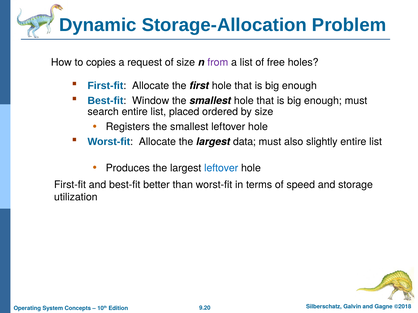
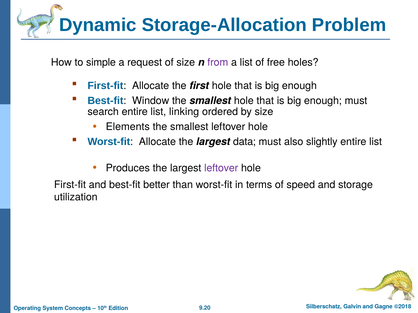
copies: copies -> simple
placed: placed -> linking
Registers: Registers -> Elements
leftover at (221, 168) colour: blue -> purple
